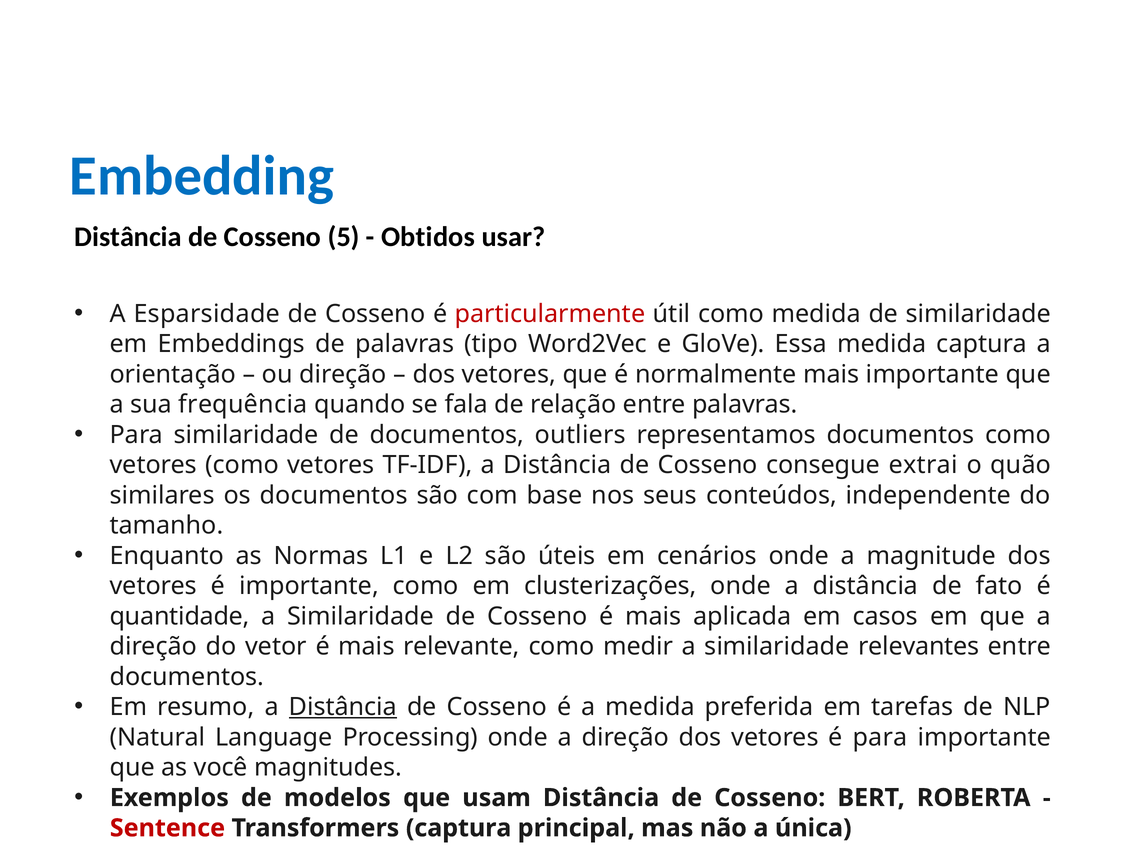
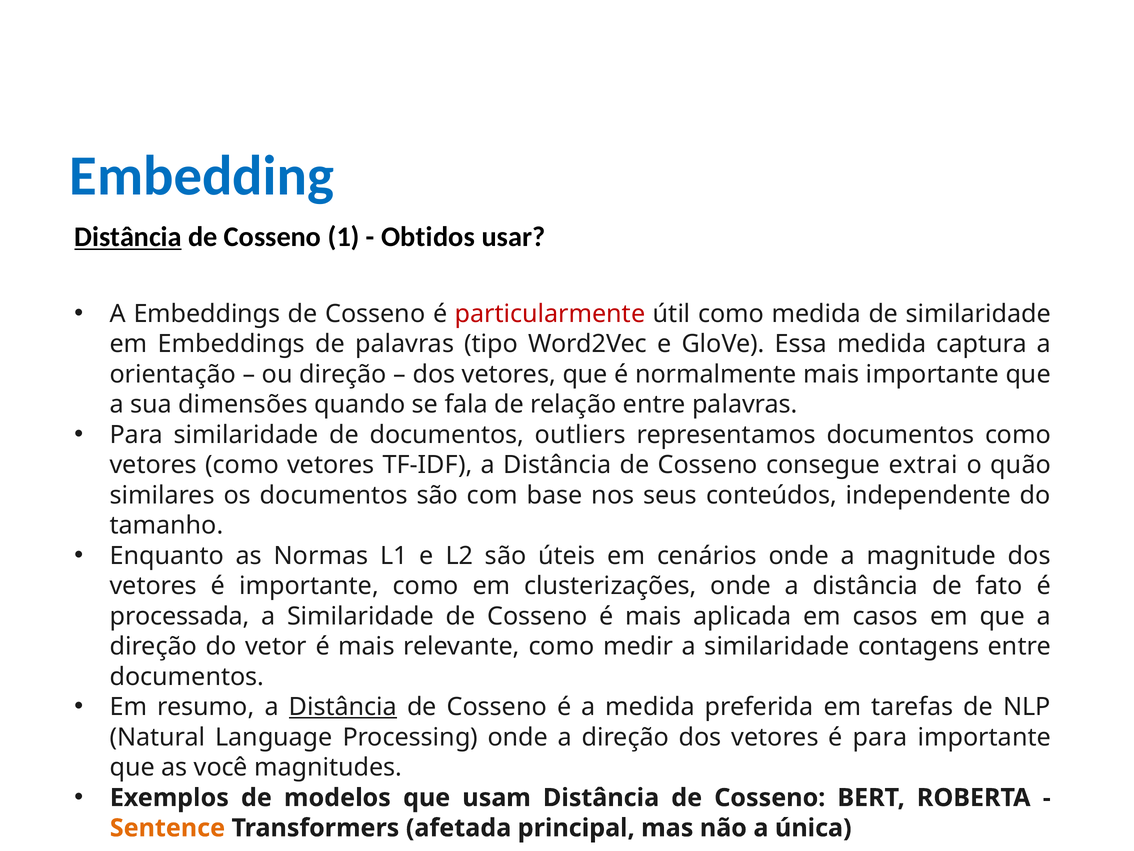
Distância at (128, 237) underline: none -> present
5: 5 -> 1
A Esparsidade: Esparsidade -> Embeddings
frequência: frequência -> dimensões
quantidade: quantidade -> processada
relevantes: relevantes -> contagens
Sentence colour: red -> orange
Transformers captura: captura -> afetada
